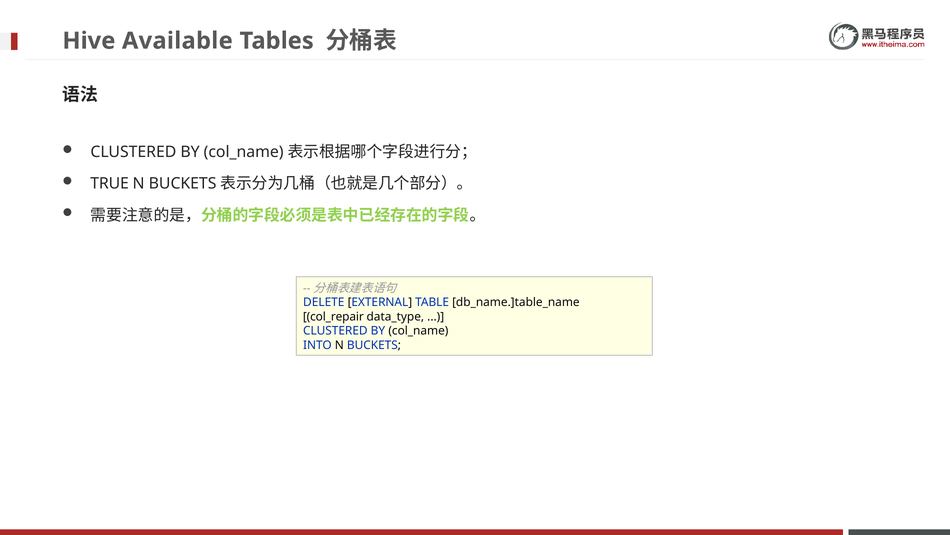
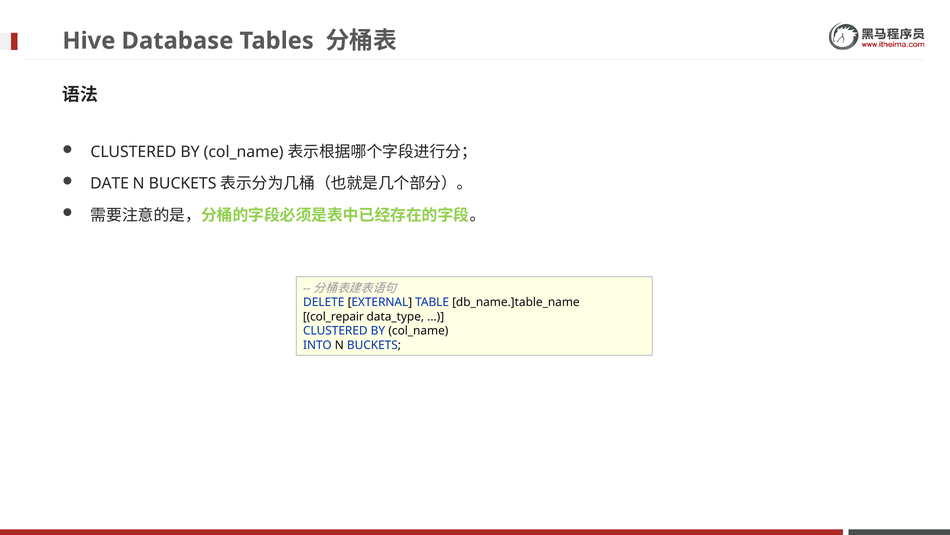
Available: Available -> Database
TRUE: TRUE -> DATE
